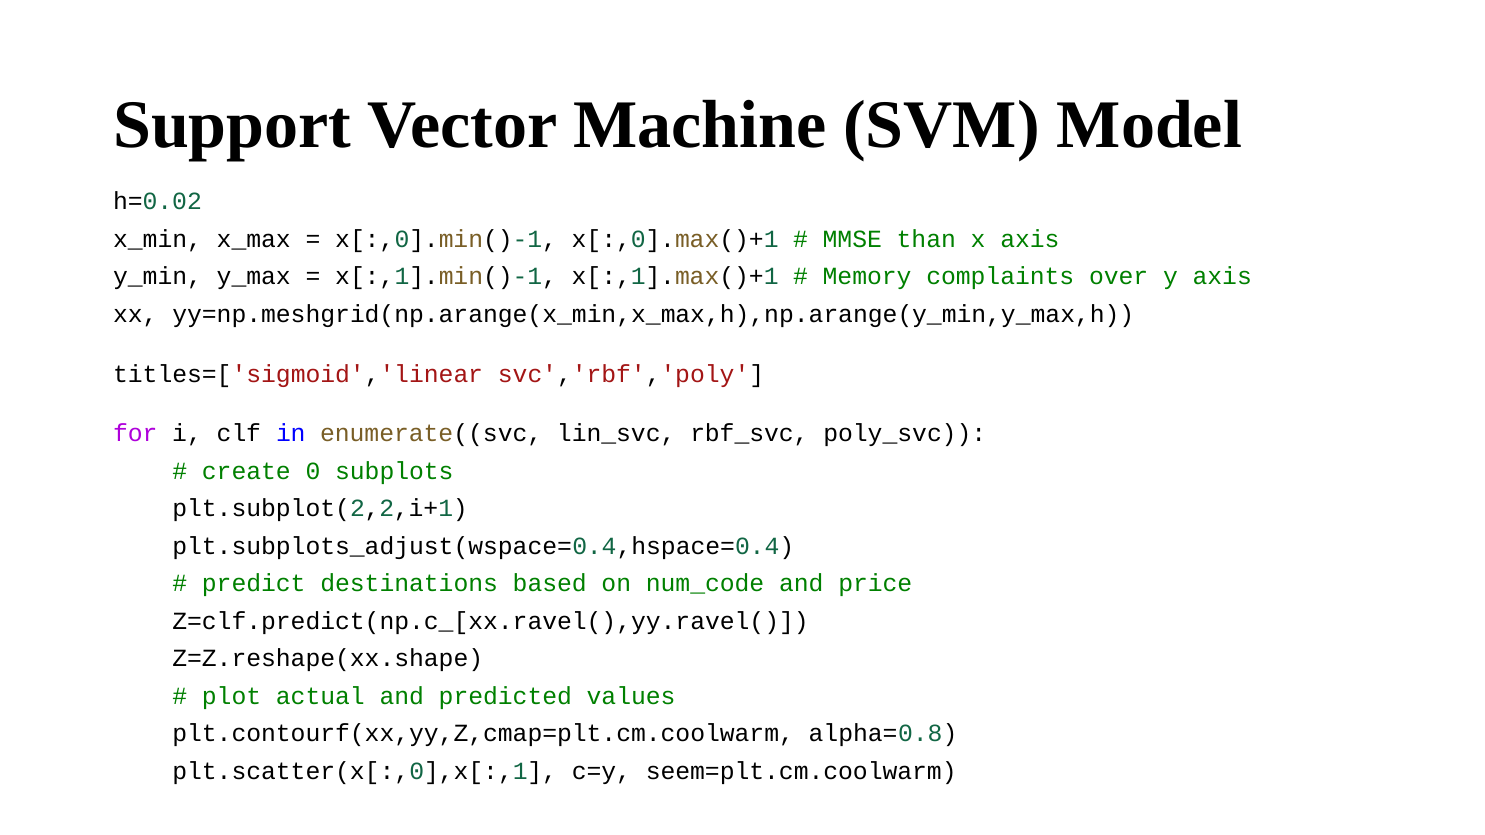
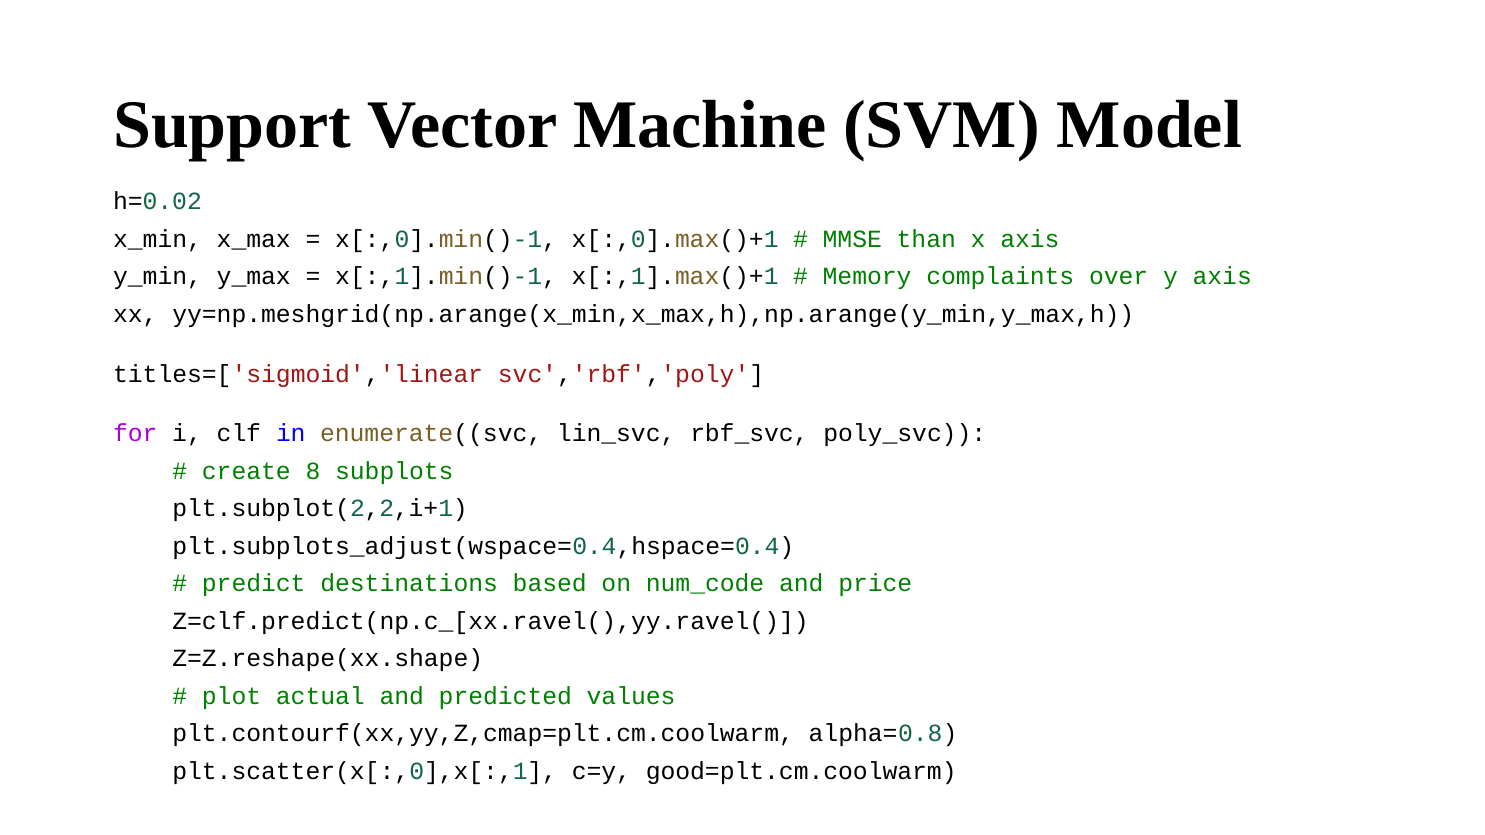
0: 0 -> 8
seem=plt.cm.coolwarm: seem=plt.cm.coolwarm -> good=plt.cm.coolwarm
